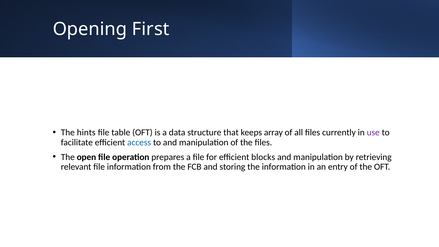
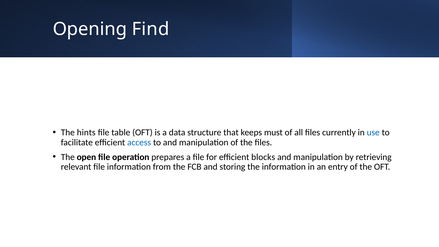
First: First -> Find
array: array -> must
use colour: purple -> blue
